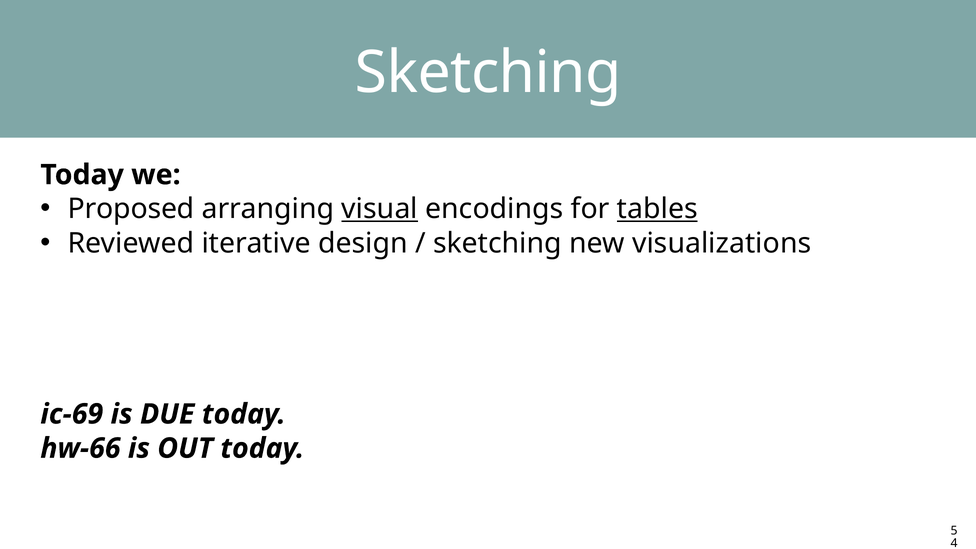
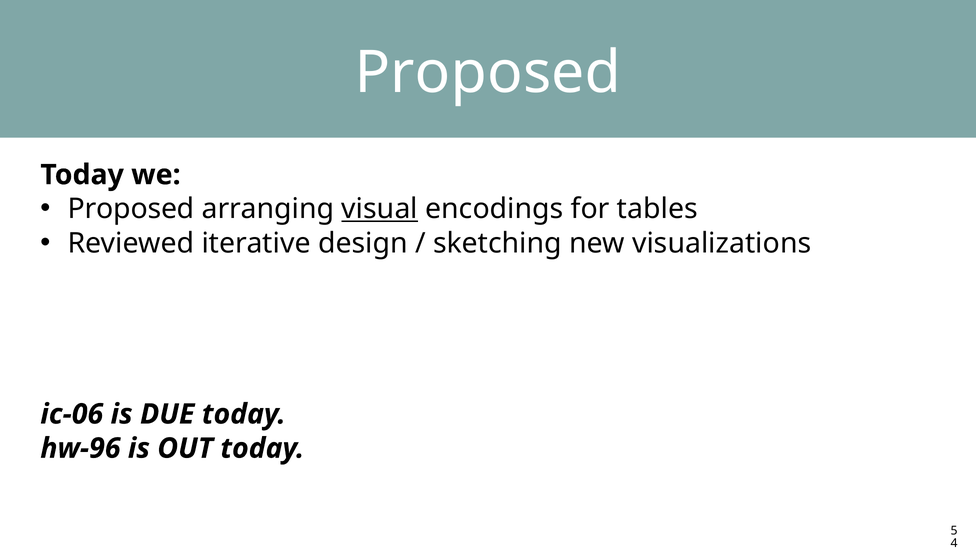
Sketching at (488, 73): Sketching -> Proposed
tables underline: present -> none
ic-69: ic-69 -> ic-06
hw-66: hw-66 -> hw-96
